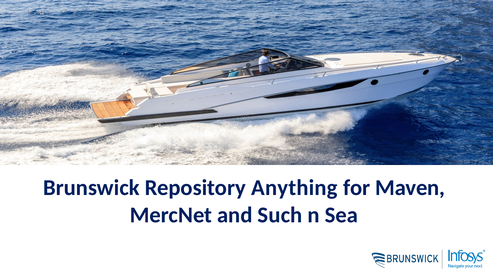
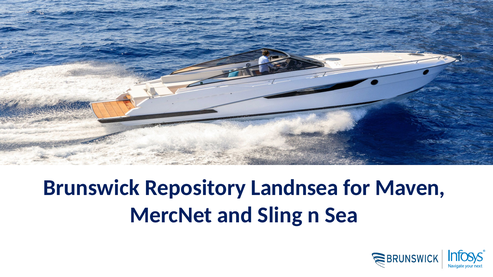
Anything: Anything -> Landnsea
Such: Such -> Sling
